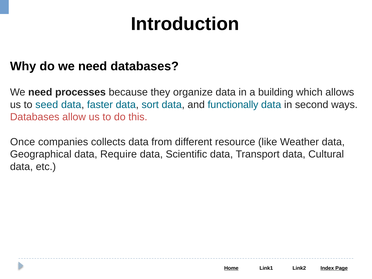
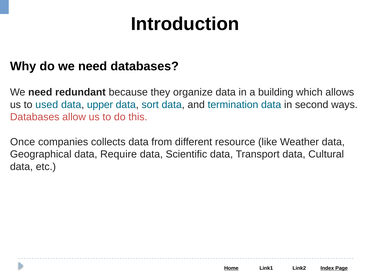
processes: processes -> redundant
seed: seed -> used
faster: faster -> upper
functionally: functionally -> termination
